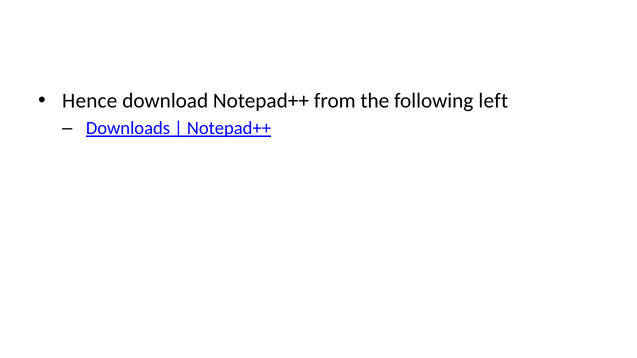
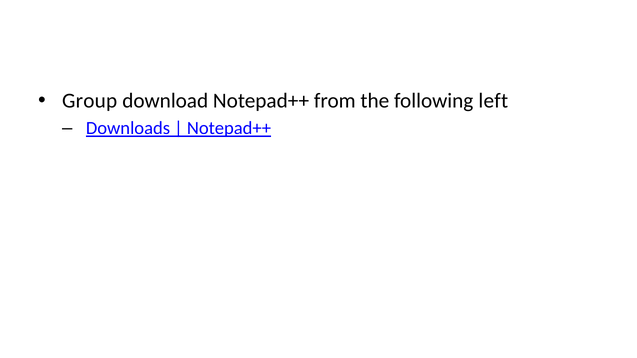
Hence: Hence -> Group
